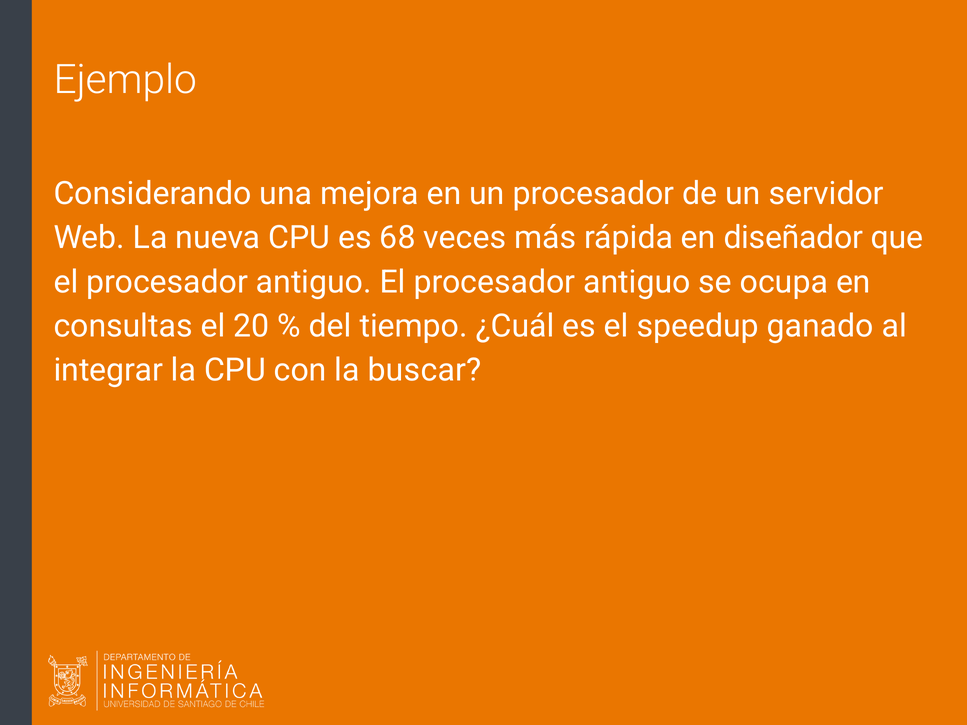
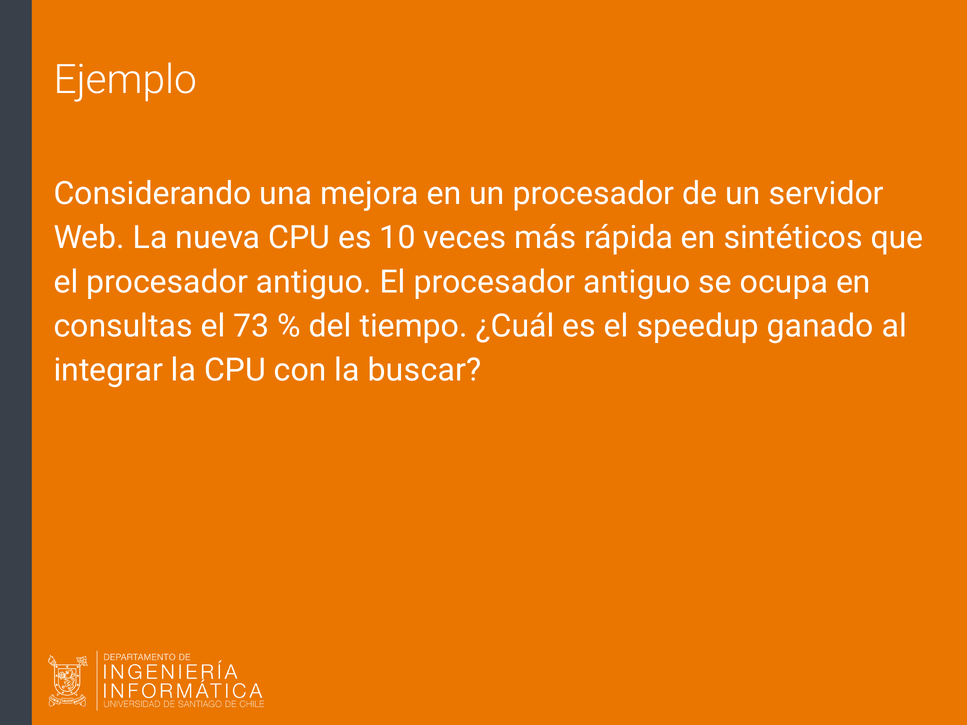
68: 68 -> 10
diseñador: diseñador -> sintéticos
20: 20 -> 73
